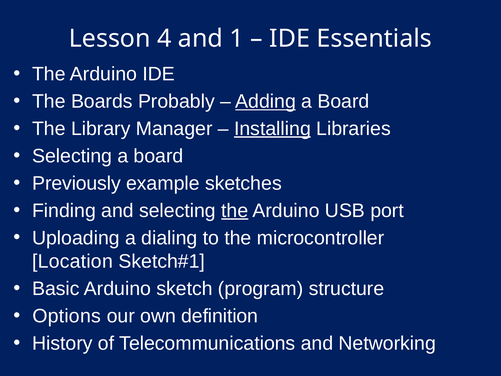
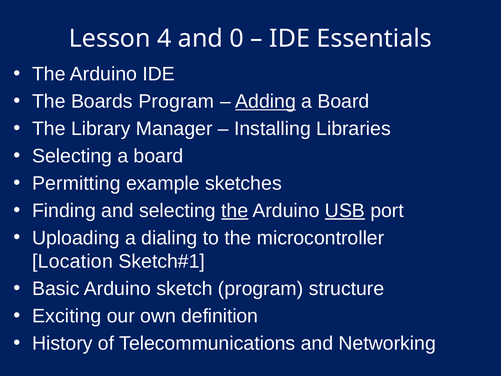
1: 1 -> 0
Boards Probably: Probably -> Program
Installing underline: present -> none
Previously: Previously -> Permitting
USB underline: none -> present
Options: Options -> Exciting
